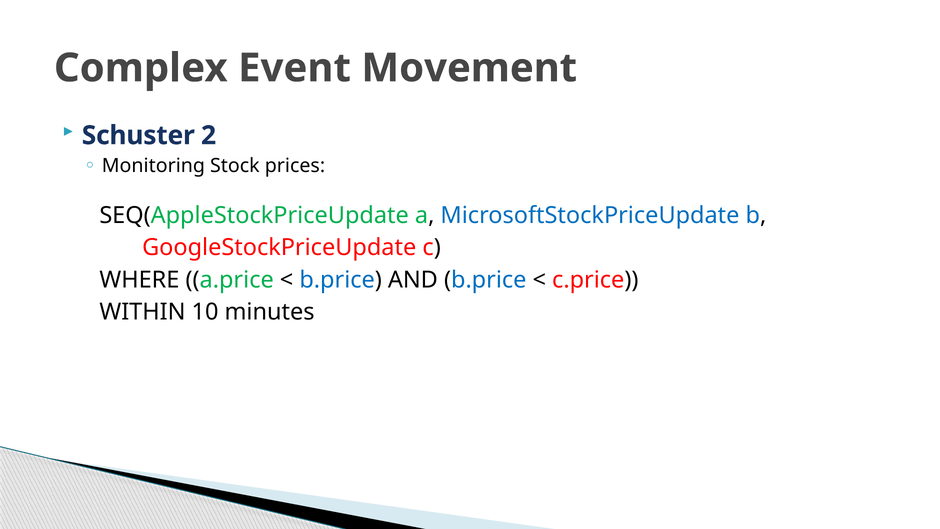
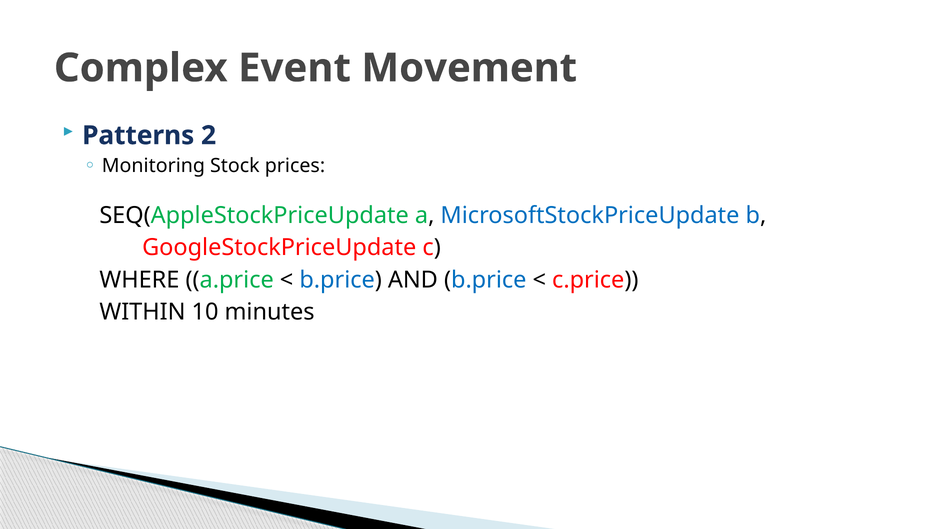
Schuster: Schuster -> Patterns
